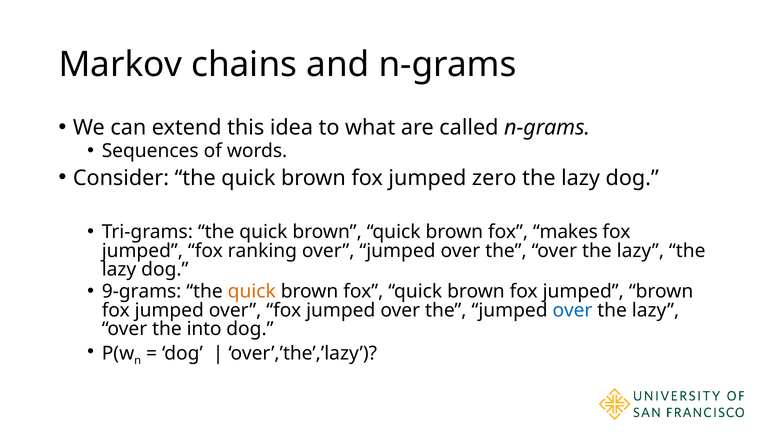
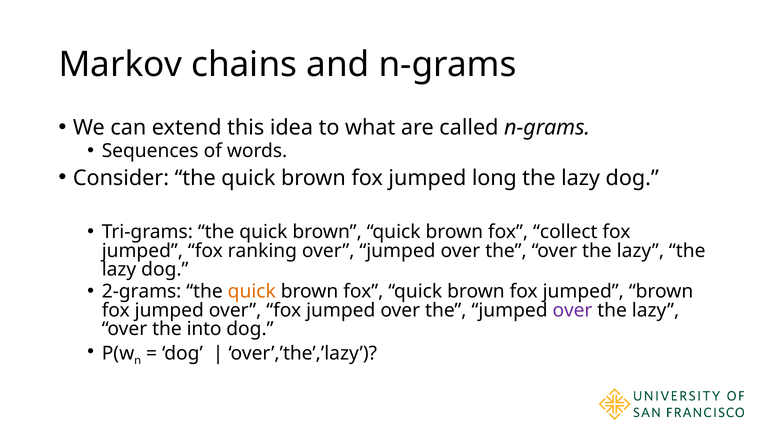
zero: zero -> long
makes: makes -> collect
9-grams: 9-grams -> 2-grams
over at (572, 310) colour: blue -> purple
